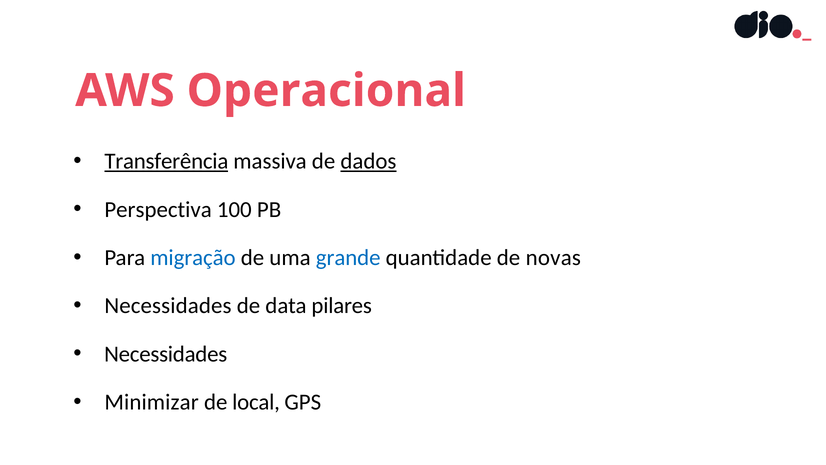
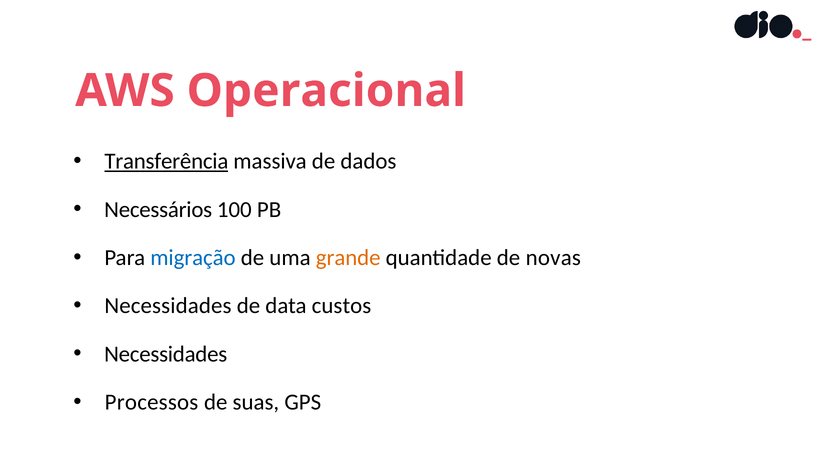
dados underline: present -> none
Perspectiva: Perspectiva -> Necessários
grande colour: blue -> orange
pilares: pilares -> custos
Minimizar: Minimizar -> Processos
local: local -> suas
